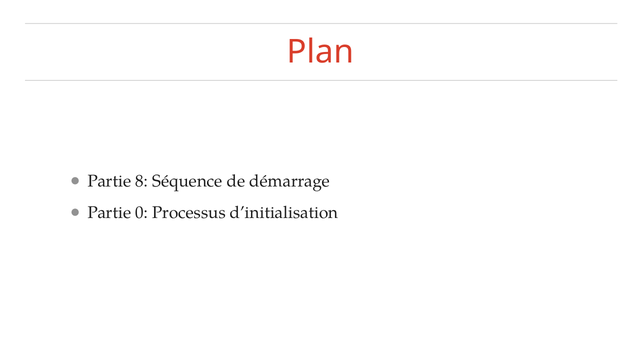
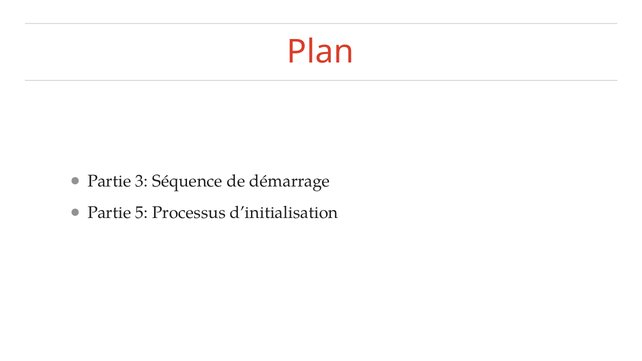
8: 8 -> 3
0: 0 -> 5
